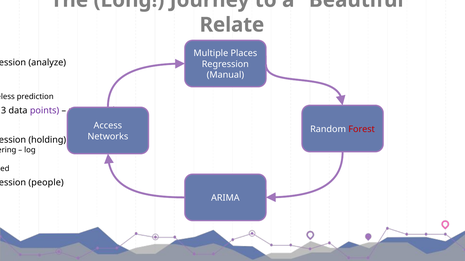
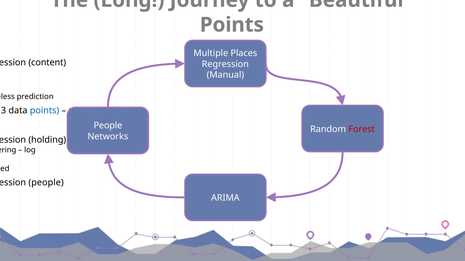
Relate at (232, 25): Relate -> Points
analyze: analyze -> content
points at (45, 111) colour: purple -> blue
Access at (108, 126): Access -> People
